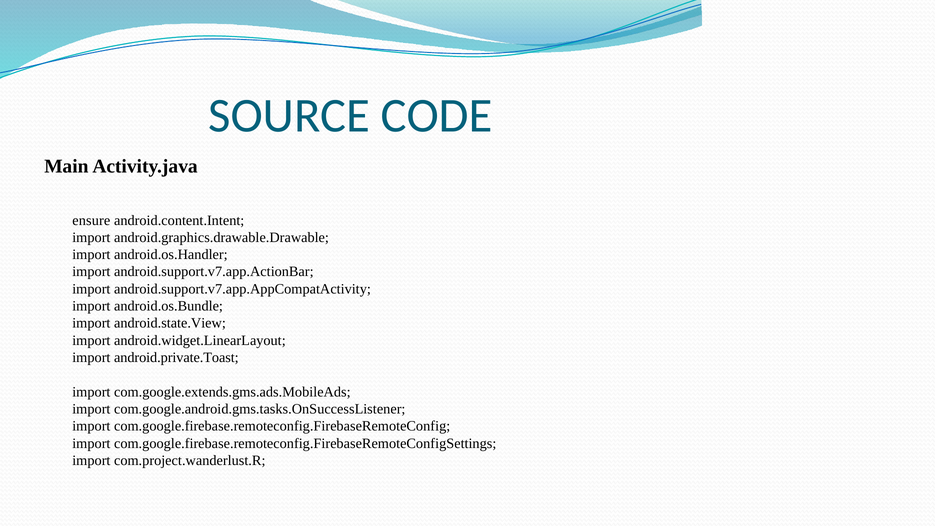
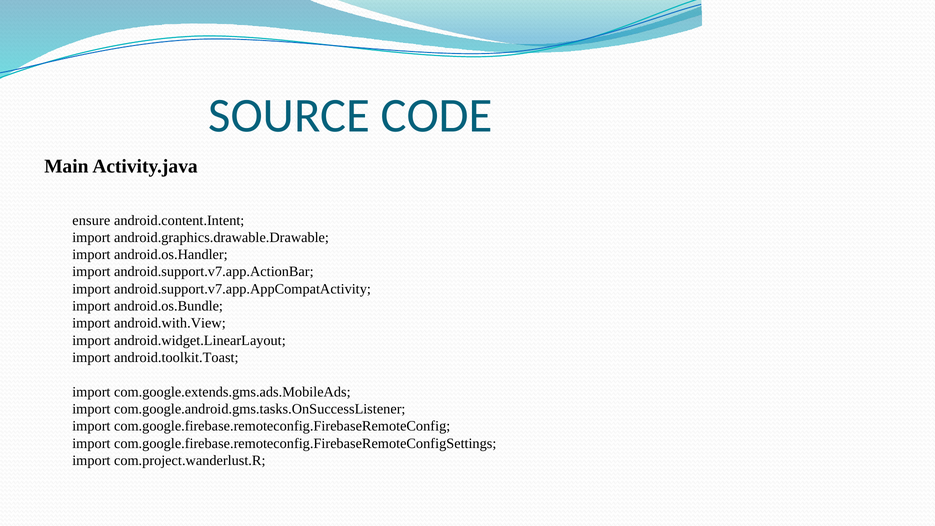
android.state.View: android.state.View -> android.with.View
android.private.Toast: android.private.Toast -> android.toolkit.Toast
